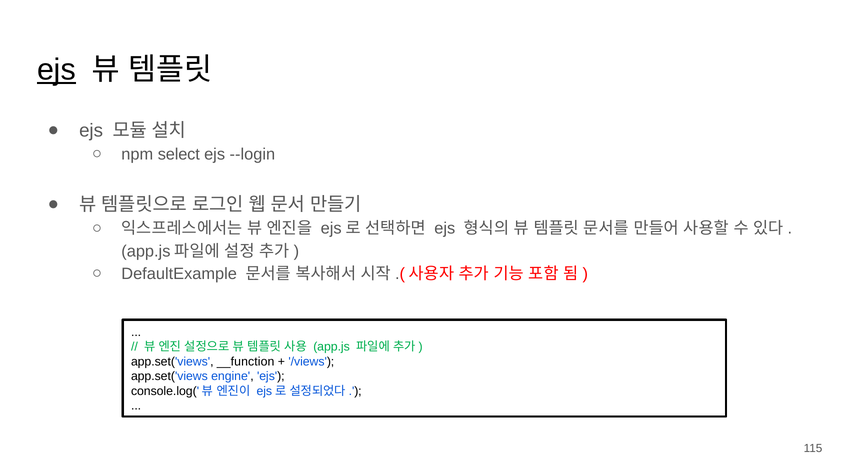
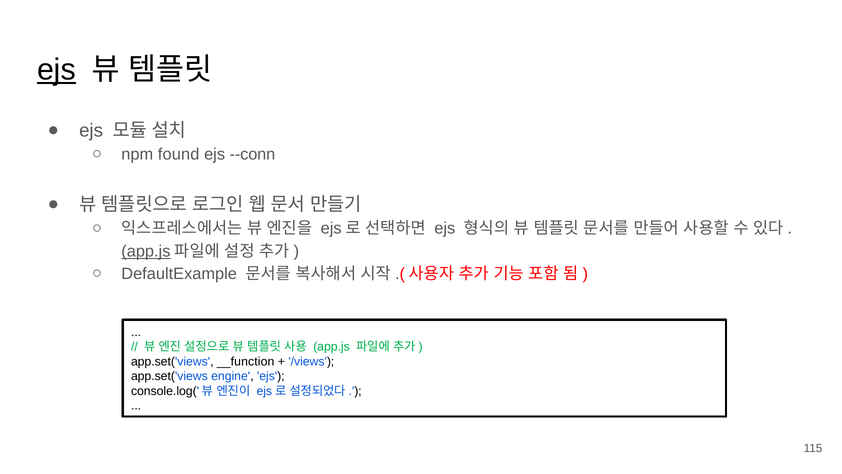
select: select -> found
--login: --login -> --conn
app.js at (146, 251) underline: none -> present
